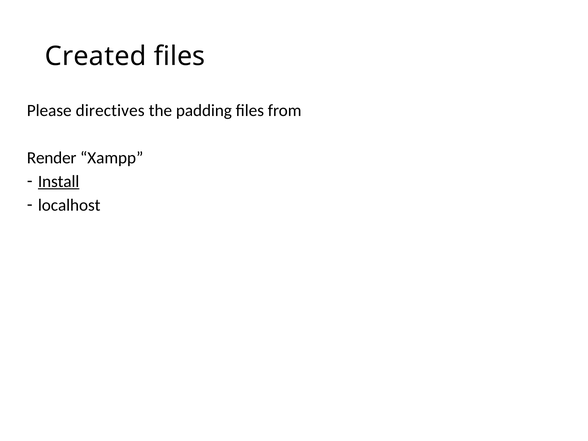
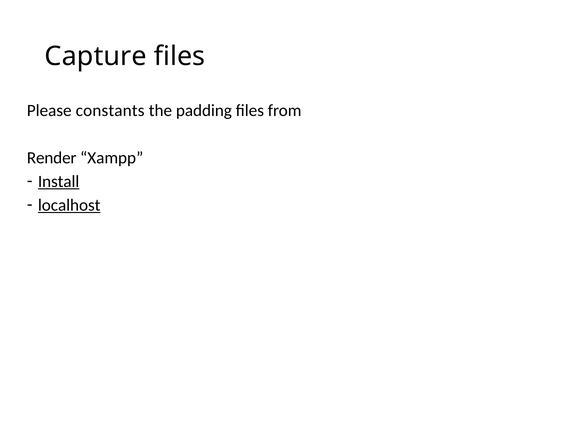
Created: Created -> Capture
directives: directives -> constants
localhost underline: none -> present
